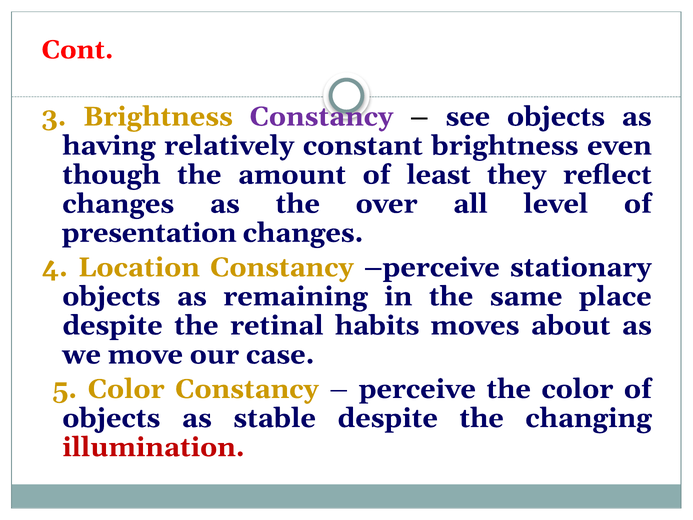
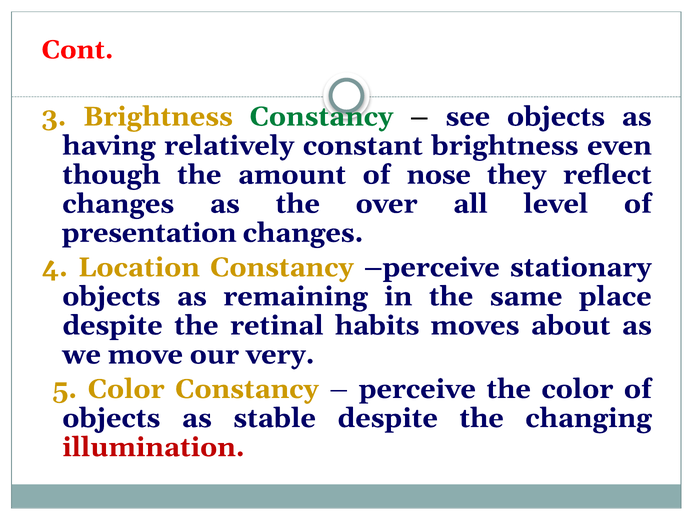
Constancy at (321, 117) colour: purple -> green
least: least -> nose
case: case -> very
